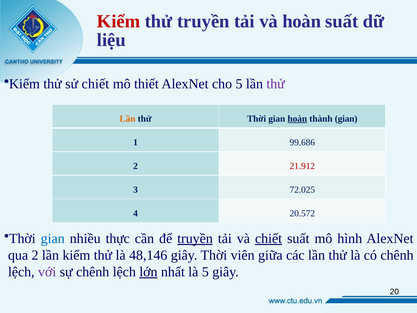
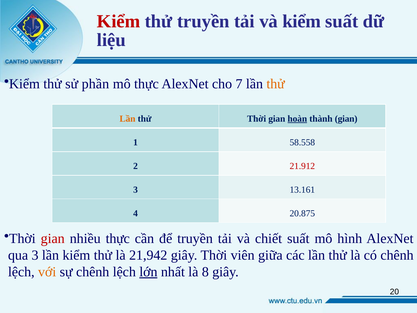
và hoàn: hoàn -> kiểm
sử chiết: chiết -> phần
mô thiết: thiết -> thực
cho 5: 5 -> 7
thử at (276, 84) colour: purple -> orange
99.686: 99.686 -> 58.558
72.025: 72.025 -> 13.161
20.572: 20.572 -> 20.875
gian at (53, 238) colour: blue -> red
truyền at (195, 238) underline: present -> none
chiết at (269, 238) underline: present -> none
qua 2: 2 -> 3
48,146: 48,146 -> 21,942
với colour: purple -> orange
là 5: 5 -> 8
